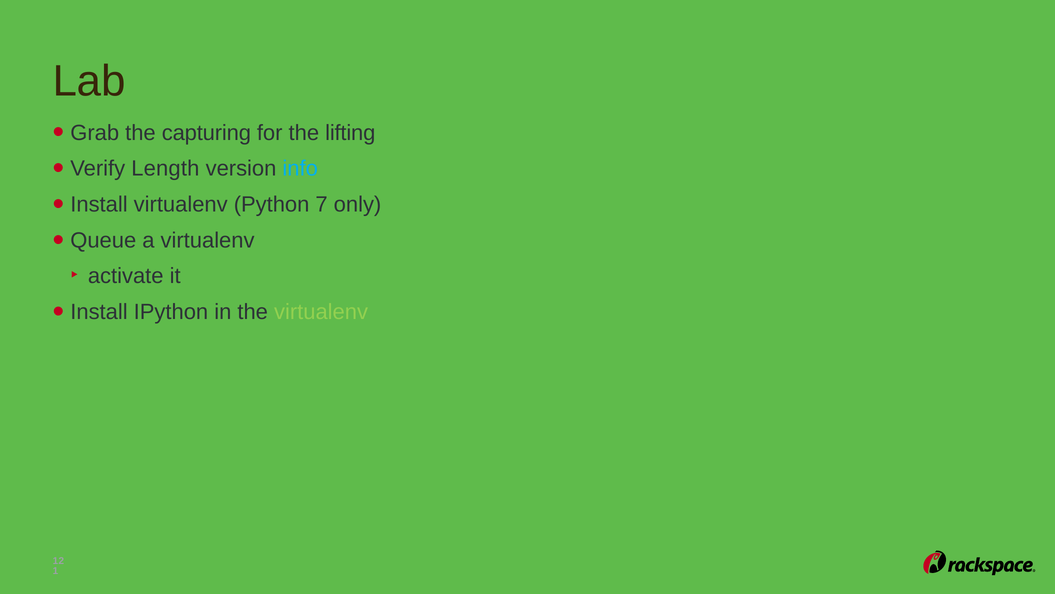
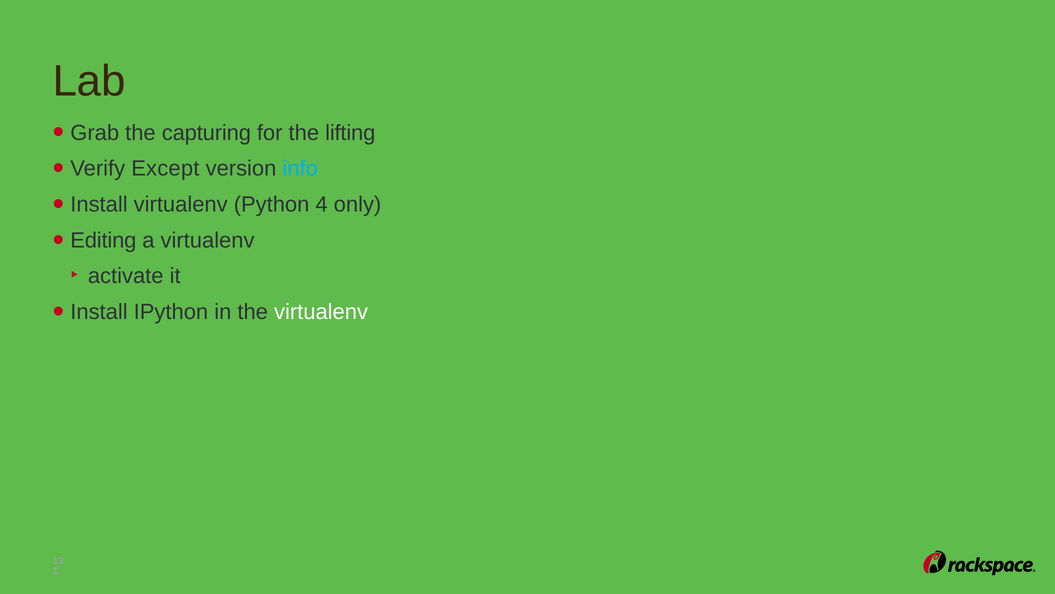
Length: Length -> Except
7: 7 -> 4
Queue: Queue -> Editing
virtualenv at (321, 312) colour: light green -> white
